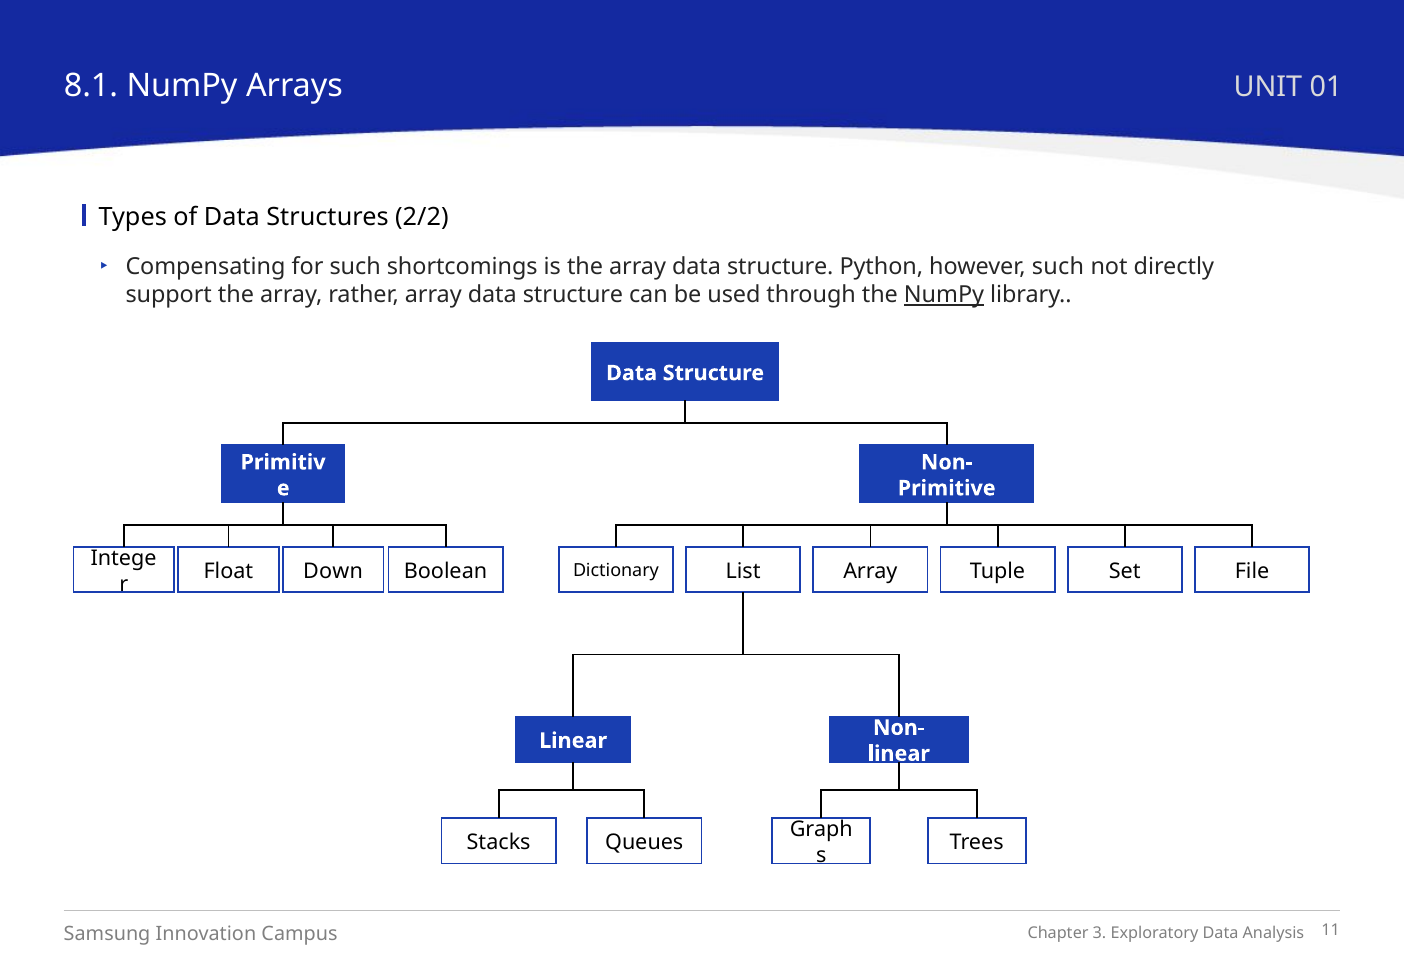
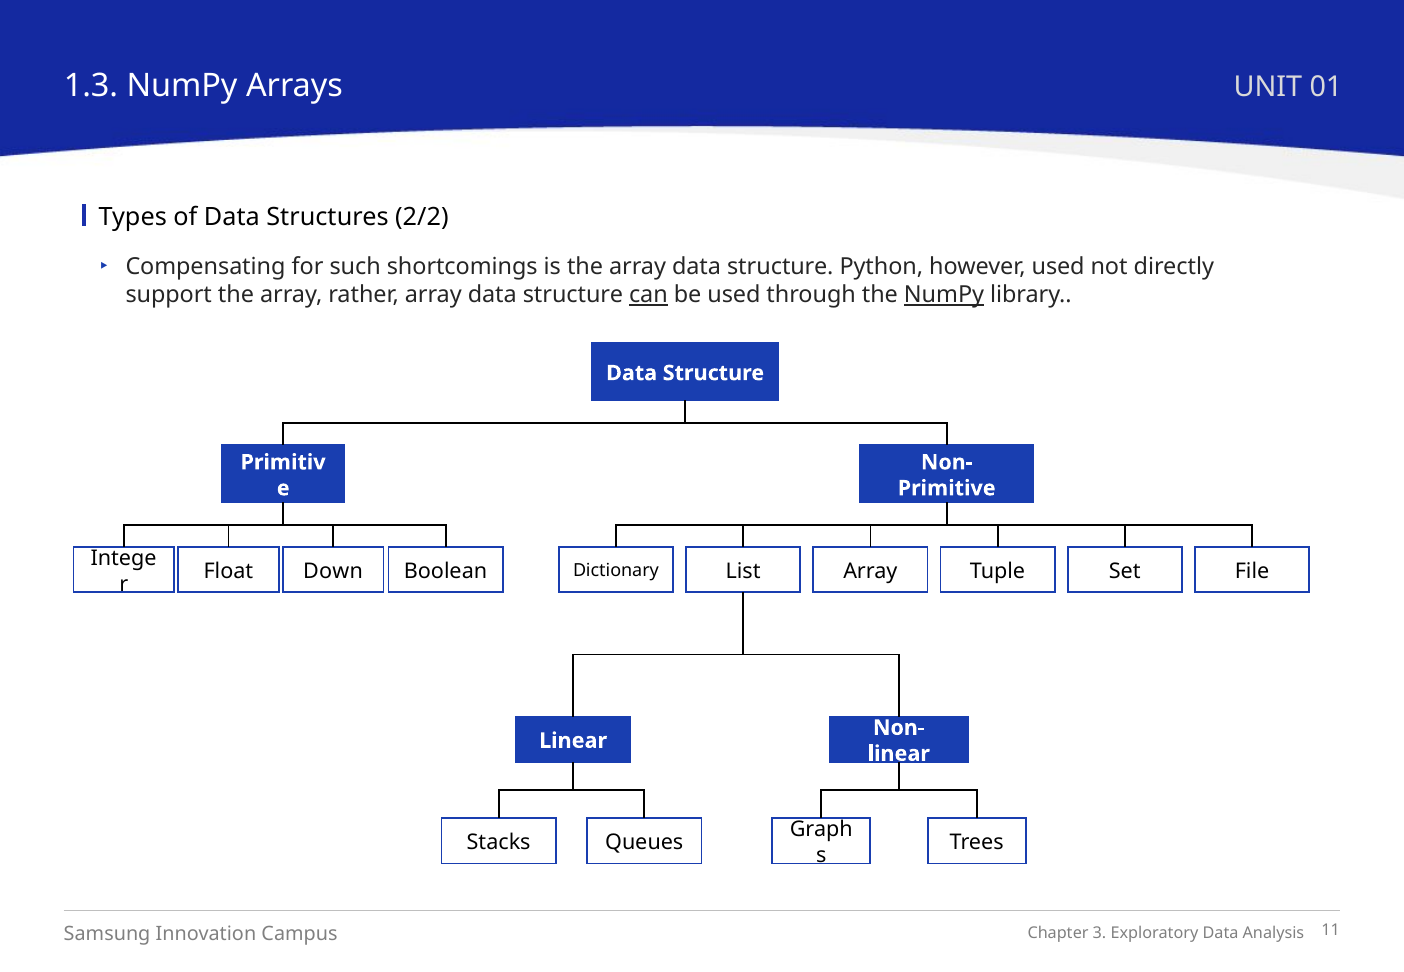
8.1: 8.1 -> 1.3
however such: such -> used
can underline: none -> present
